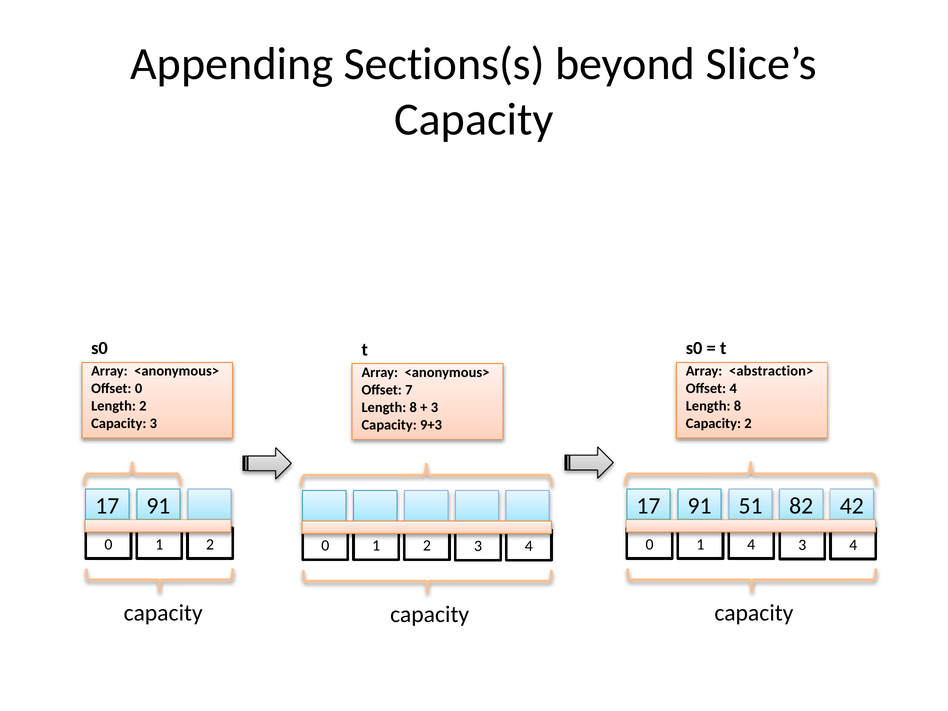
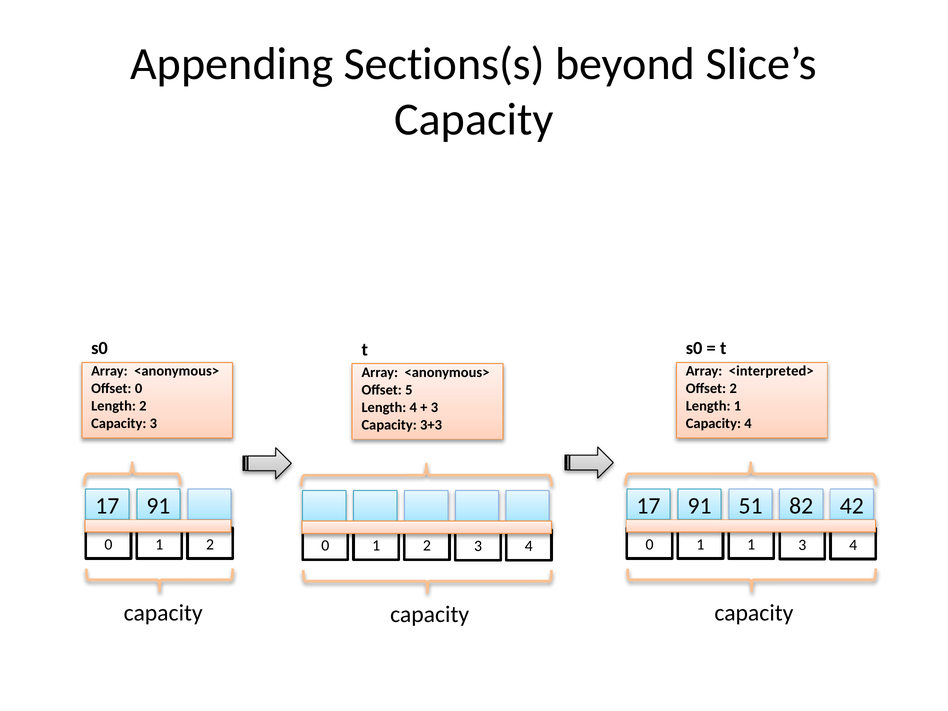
<abstraction>: <abstraction> -> <interpreted>
Offset 4: 4 -> 2
7: 7 -> 5
8 at (737, 406): 8 -> 1
8 at (413, 407): 8 -> 4
Capacity 2: 2 -> 4
9+3: 9+3 -> 3+3
1 4: 4 -> 1
